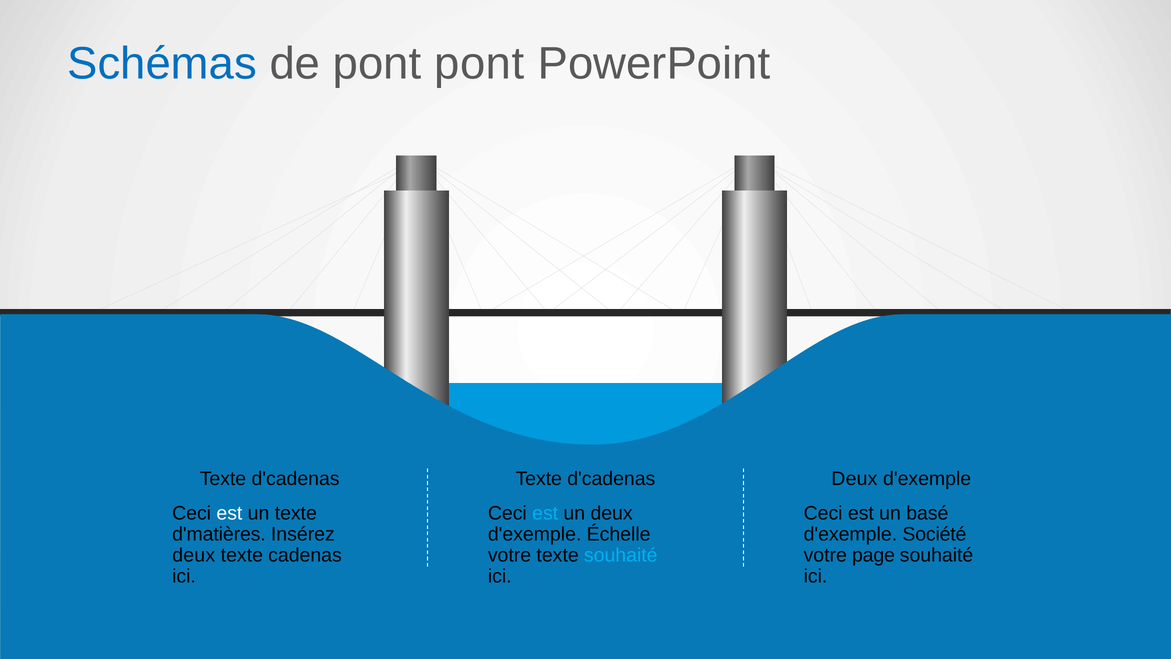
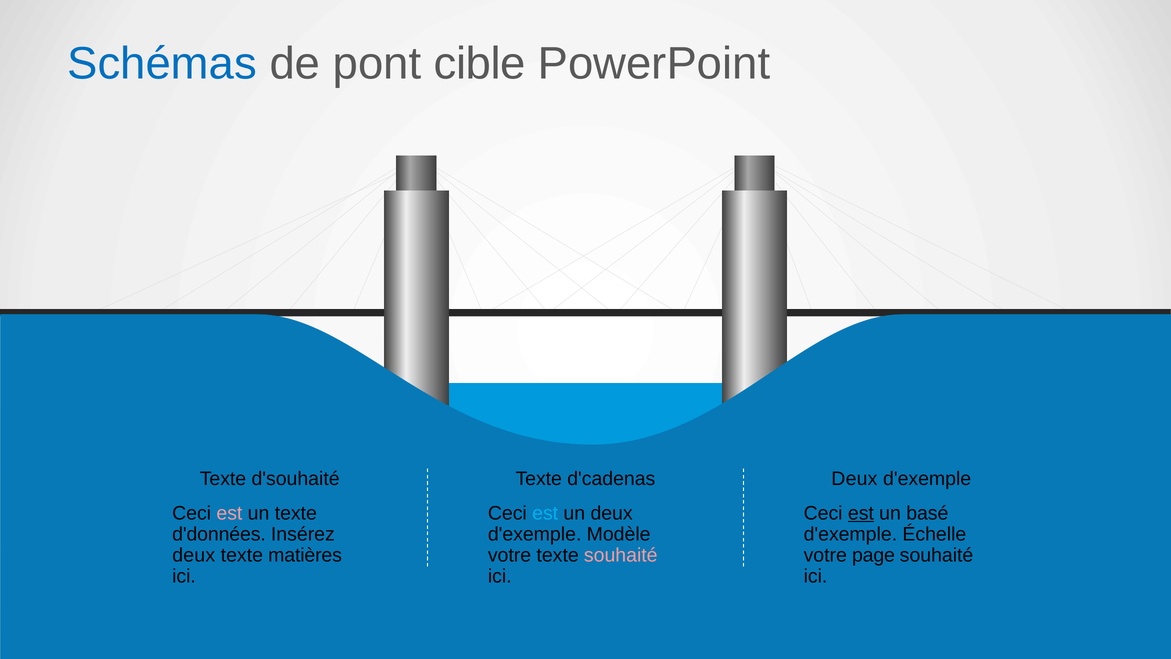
pont pont: pont -> cible
d'cadenas at (296, 478): d'cadenas -> d'souhaité
est at (229, 513) colour: white -> pink
est at (861, 513) underline: none -> present
d'matières: d'matières -> d'données
Échelle: Échelle -> Modèle
Société: Société -> Échelle
cadenas: cadenas -> matières
souhaité at (621, 555) colour: light blue -> pink
